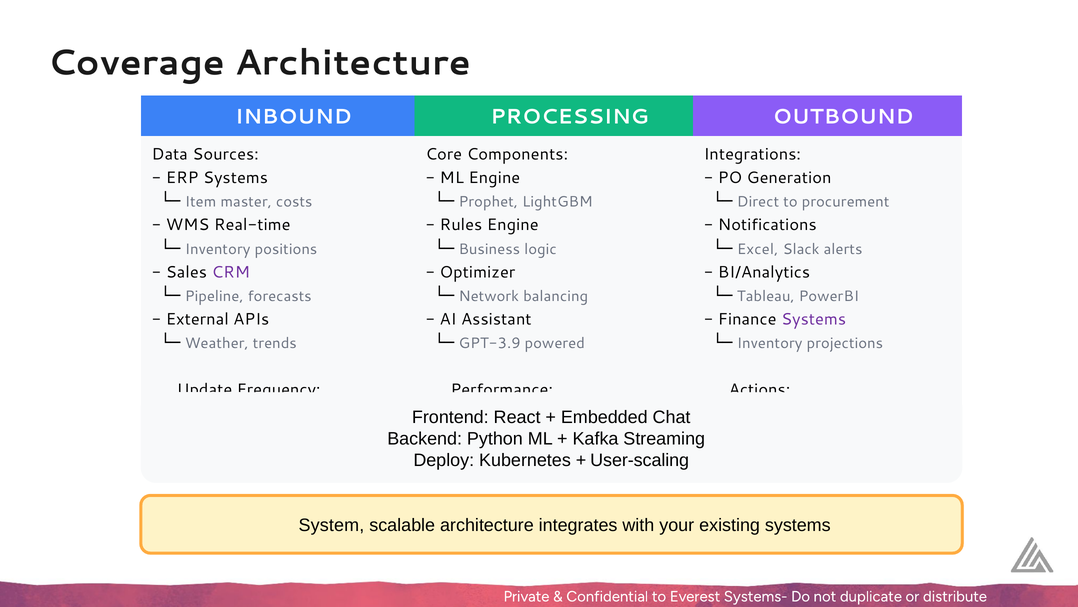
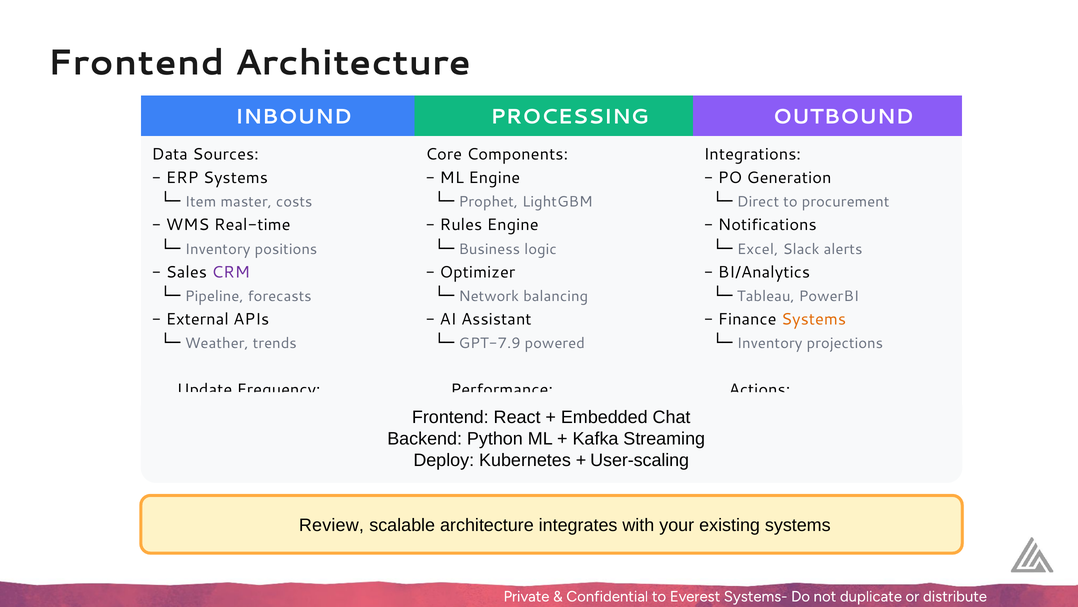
Coverage at (136, 63): Coverage -> Frontend
Systems at (814, 319) colour: purple -> orange
GPT-3.9: GPT-3.9 -> GPT-7.9
System: System -> Review
